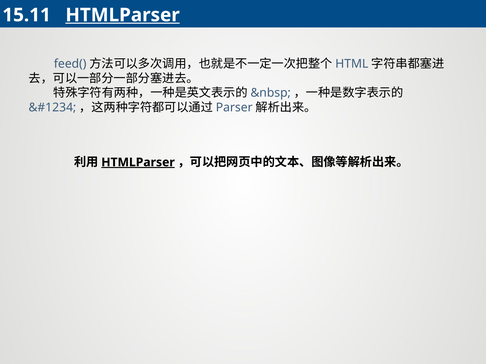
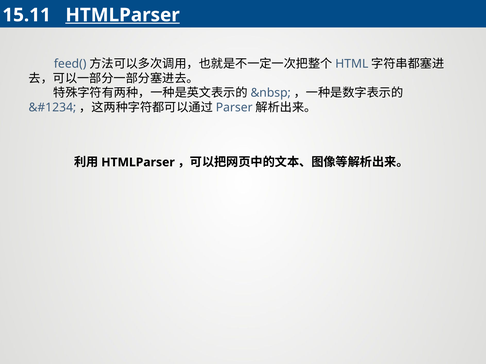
HTMLParser at (138, 162) underline: present -> none
